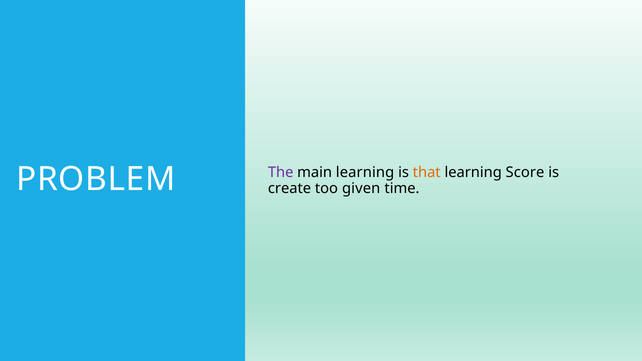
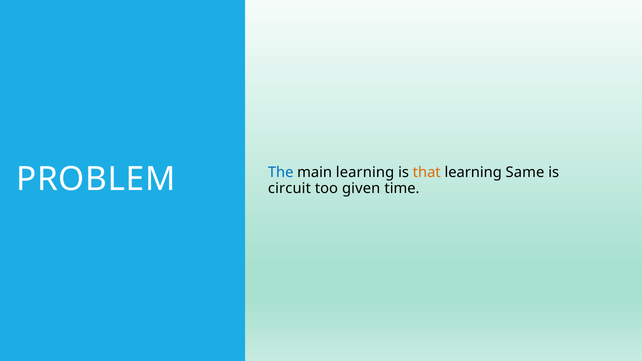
The colour: purple -> blue
Score: Score -> Same
create: create -> circuit
